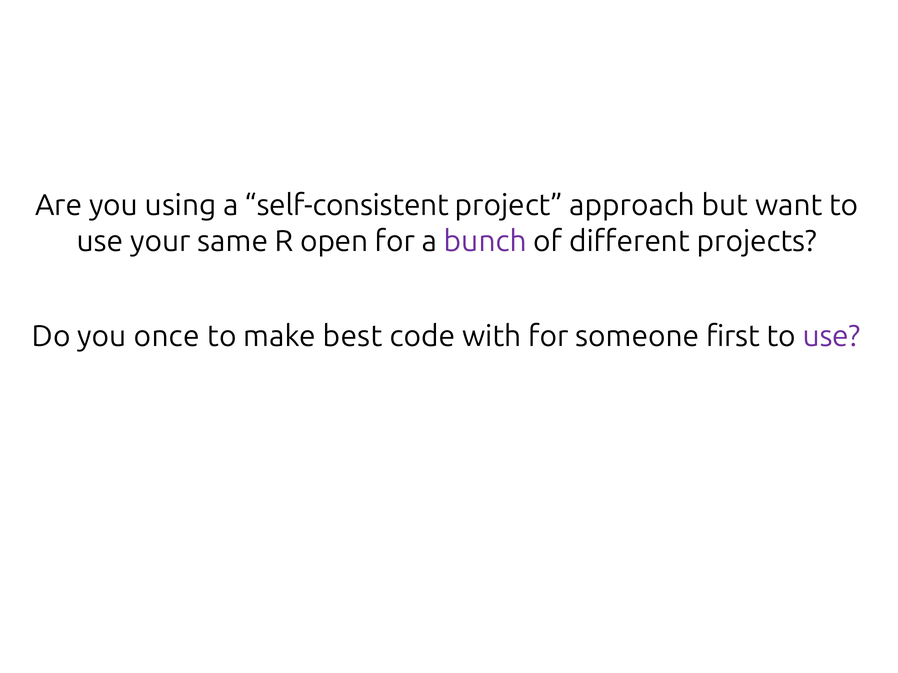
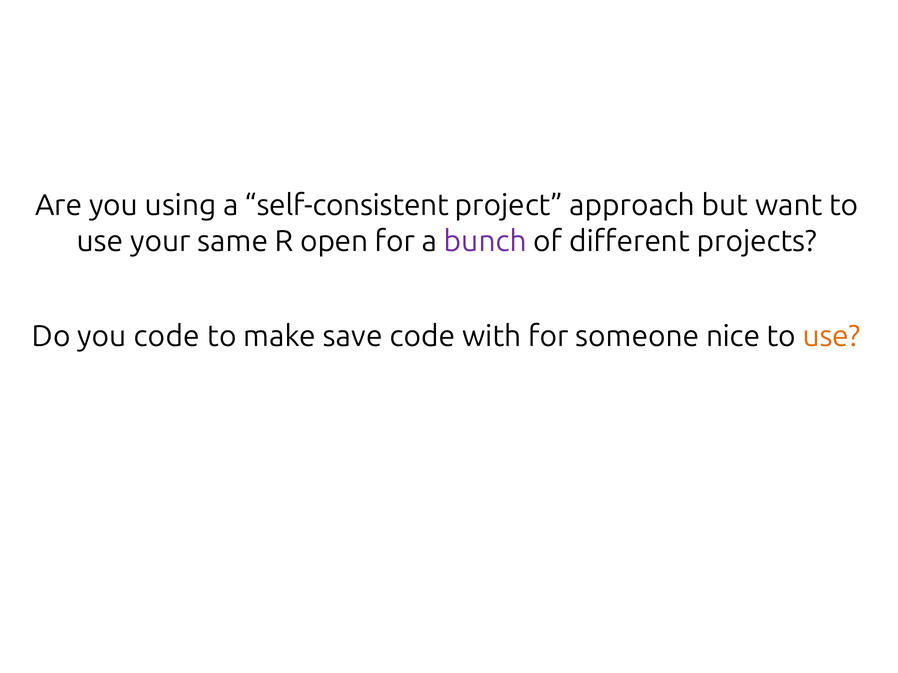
you once: once -> code
best: best -> save
first: first -> nice
use at (832, 337) colour: purple -> orange
